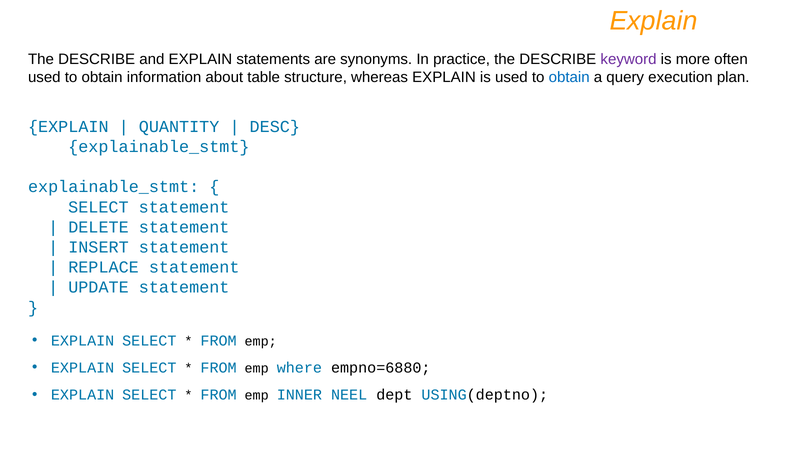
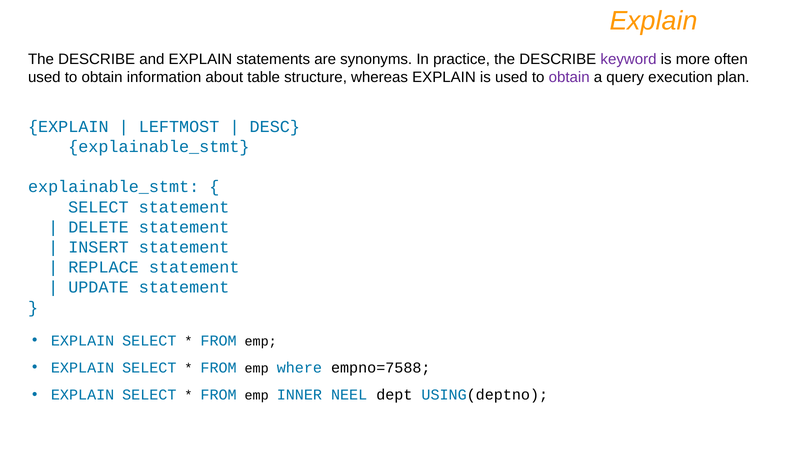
obtain at (569, 77) colour: blue -> purple
QUANTITY: QUANTITY -> LEFTMOST
empno=6880: empno=6880 -> empno=7588
